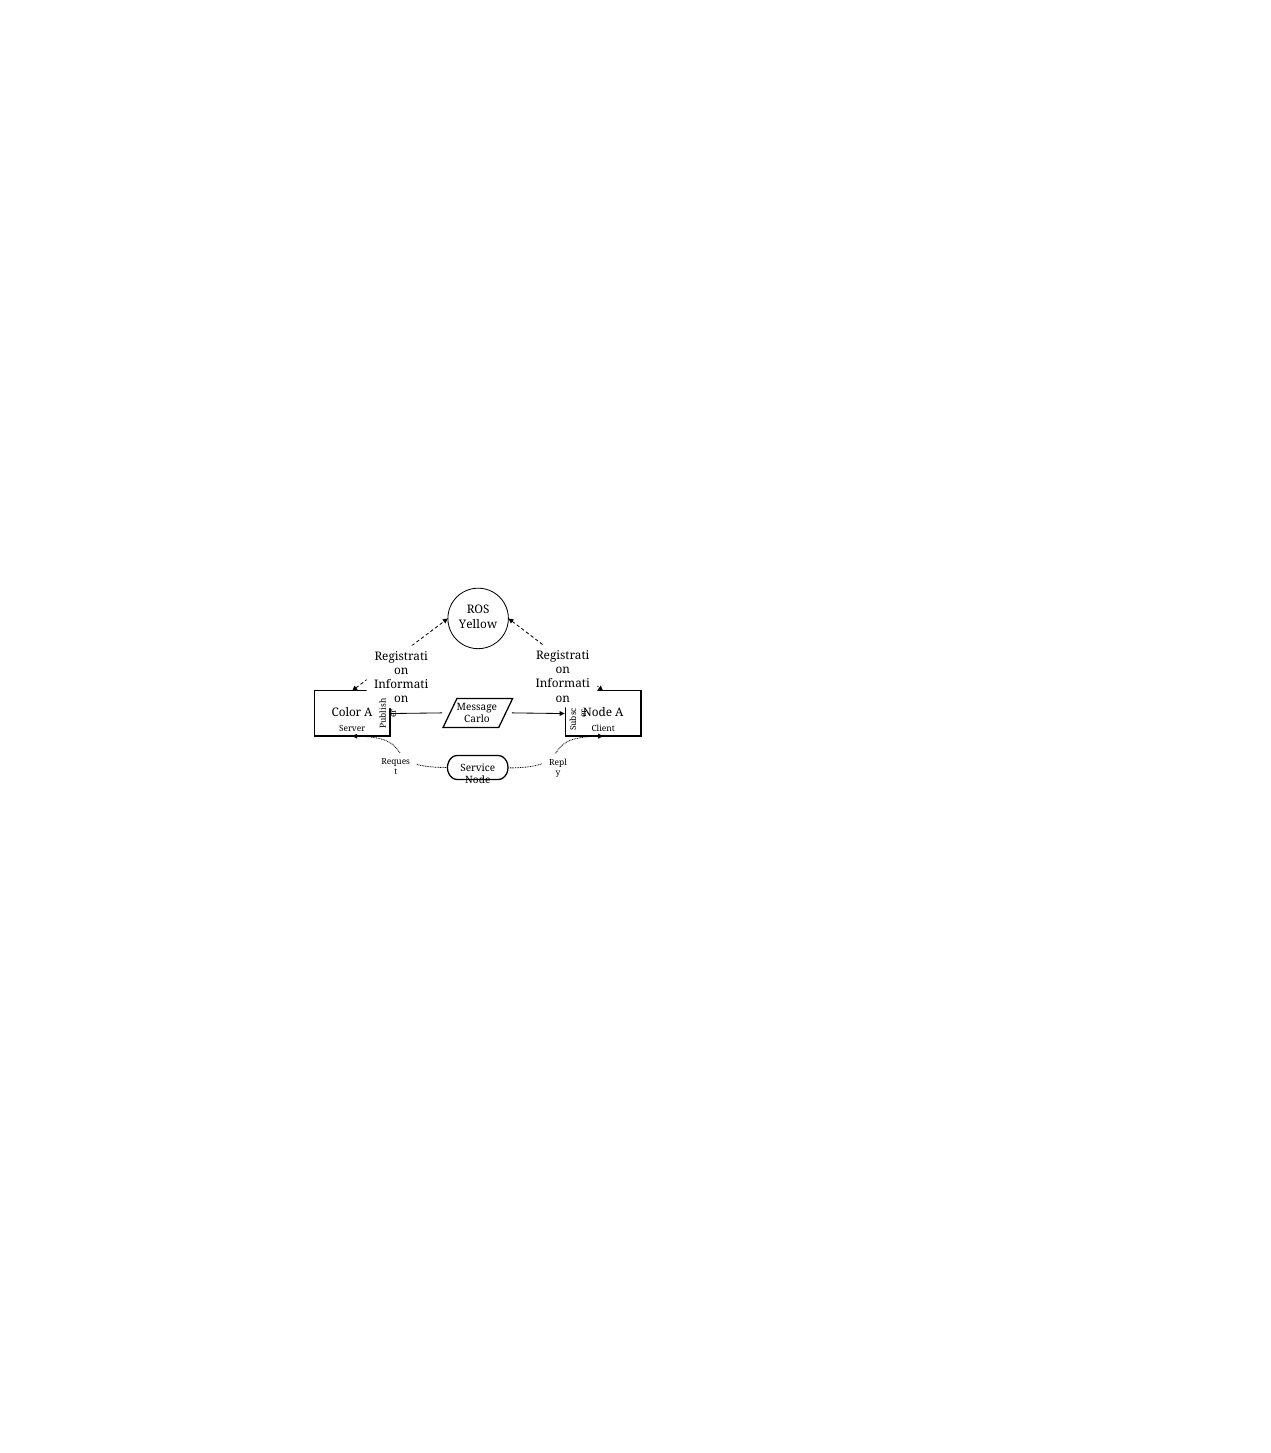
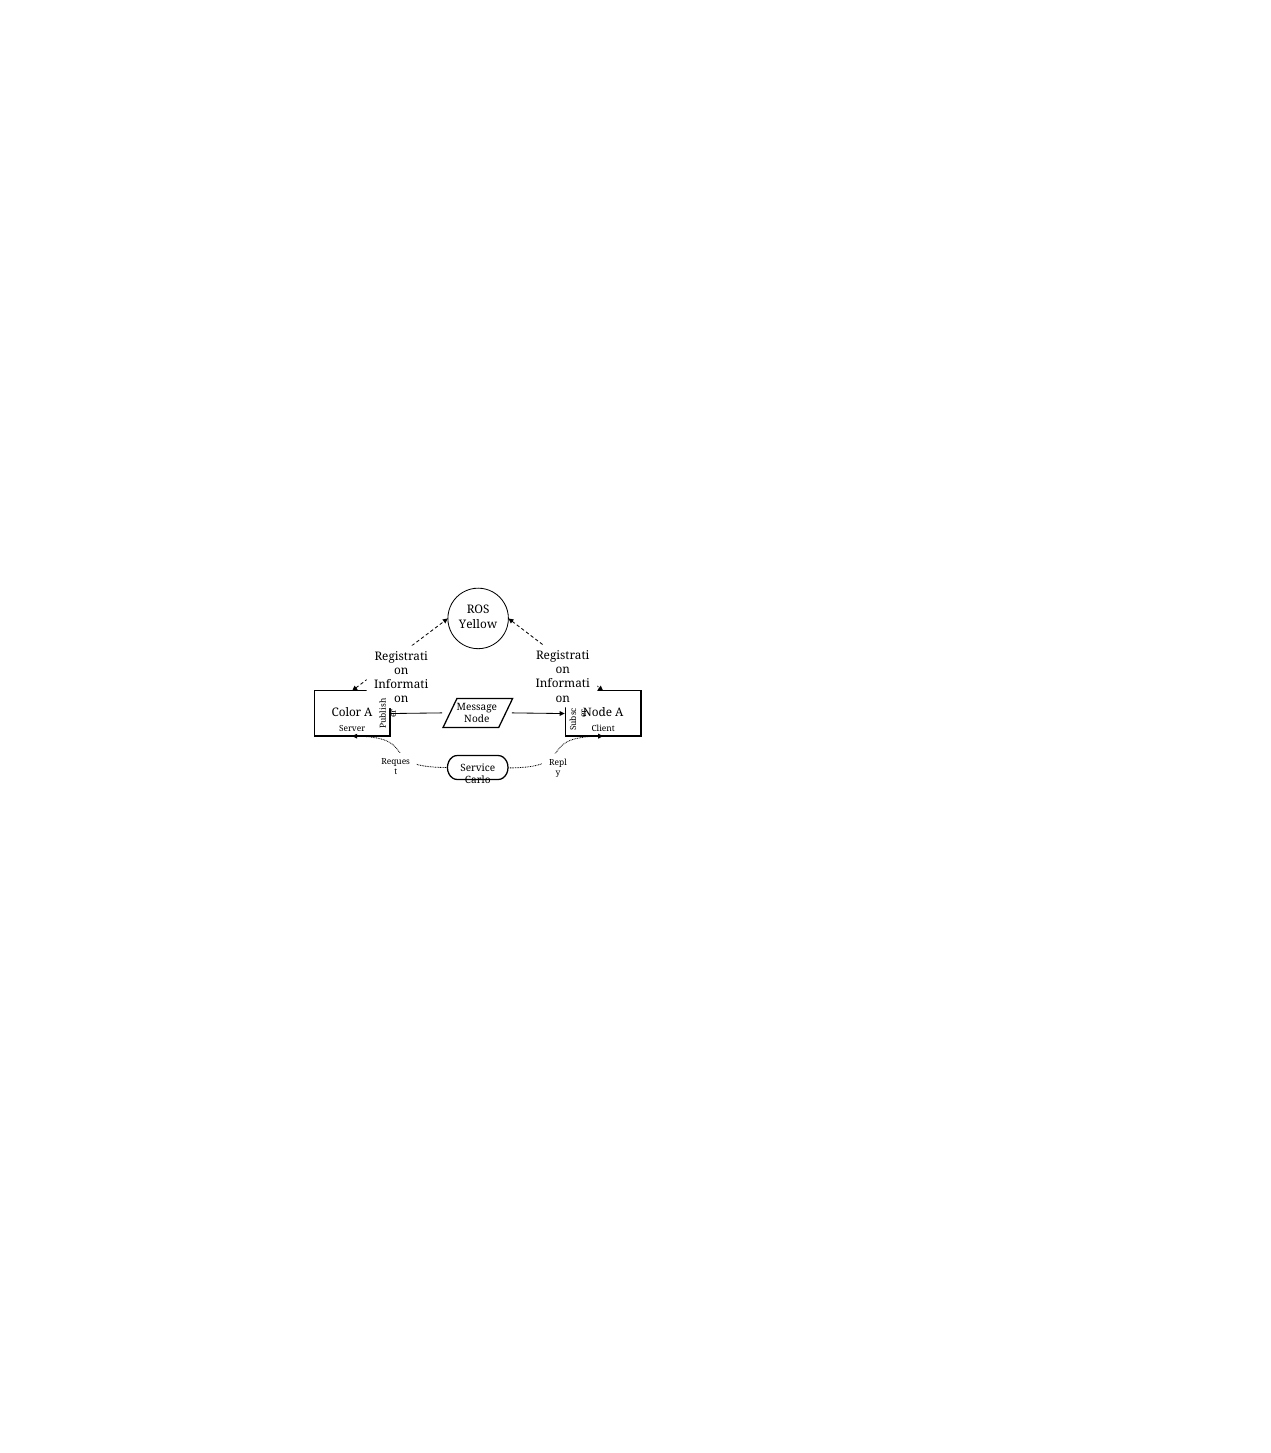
Carlo at (477, 719): Carlo -> Node
Node at (478, 780): Node -> Carlo
